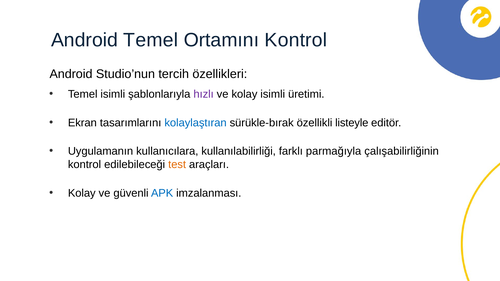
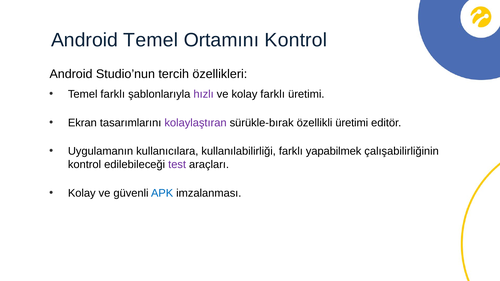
Temel isimli: isimli -> farklı
kolay isimli: isimli -> farklı
kolaylaştıran colour: blue -> purple
özellikli listeyle: listeyle -> üretimi
parmağıyla: parmağıyla -> yapabilmek
test colour: orange -> purple
